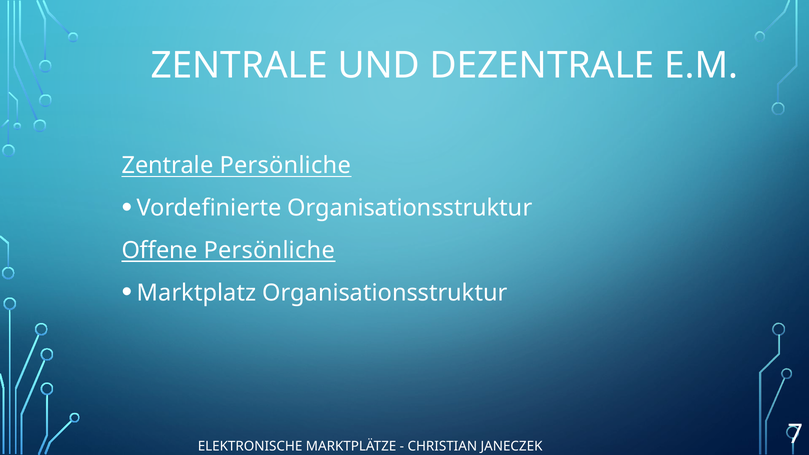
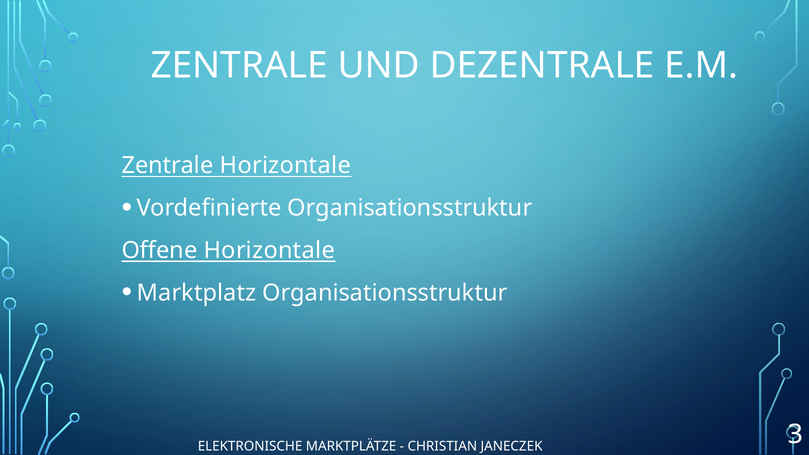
Zentrale Persönliche: Persönliche -> Horizontale
Offene Persönliche: Persönliche -> Horizontale
7: 7 -> 3
